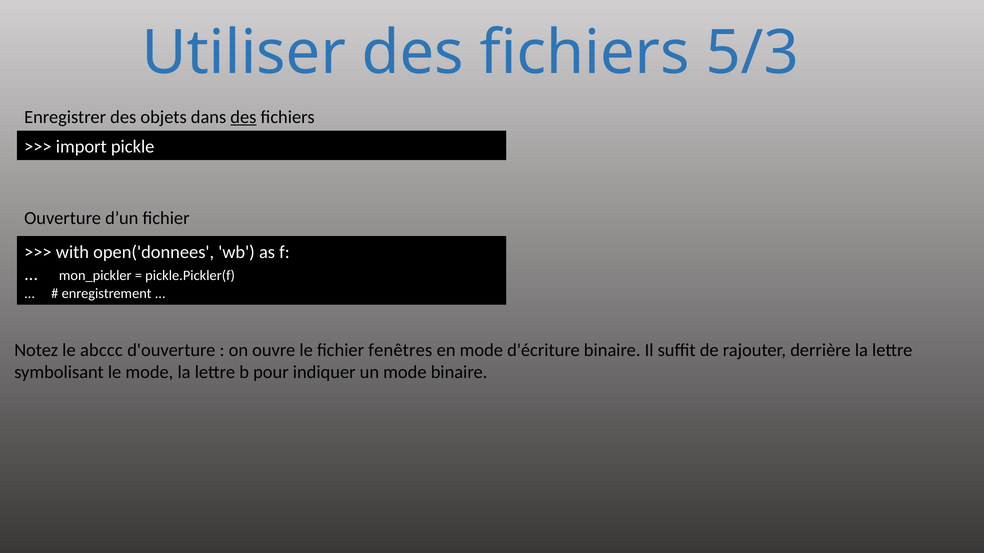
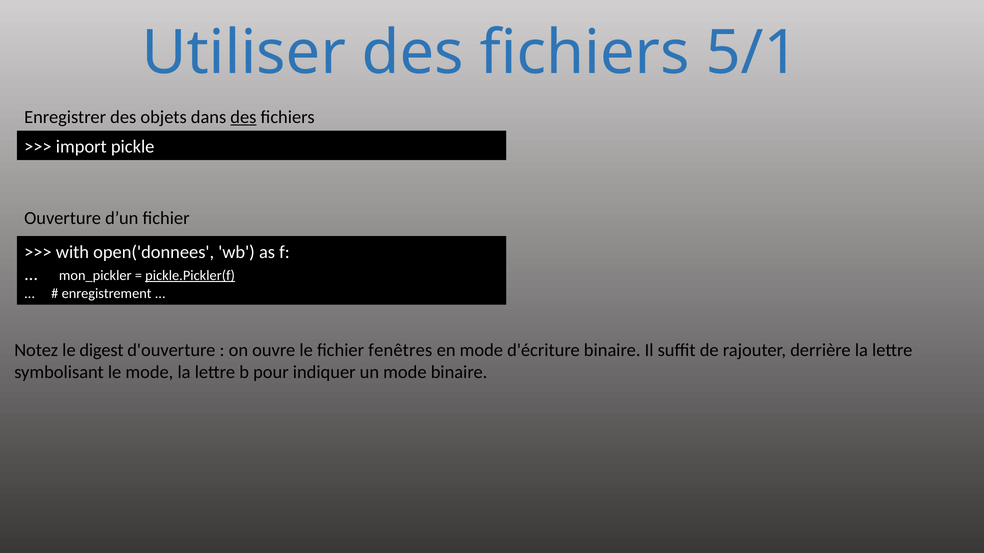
5/3: 5/3 -> 5/1
pickle.Pickler(f underline: none -> present
abccc: abccc -> digest
